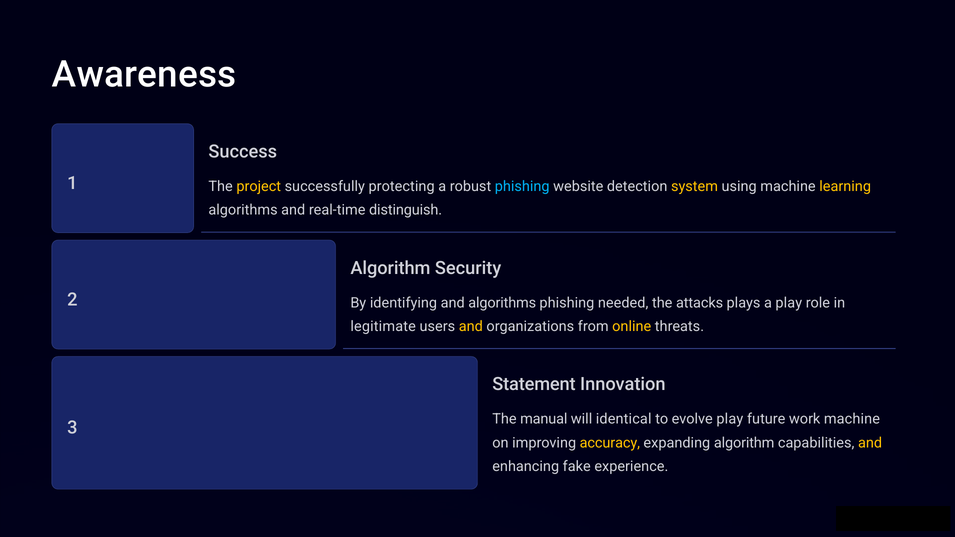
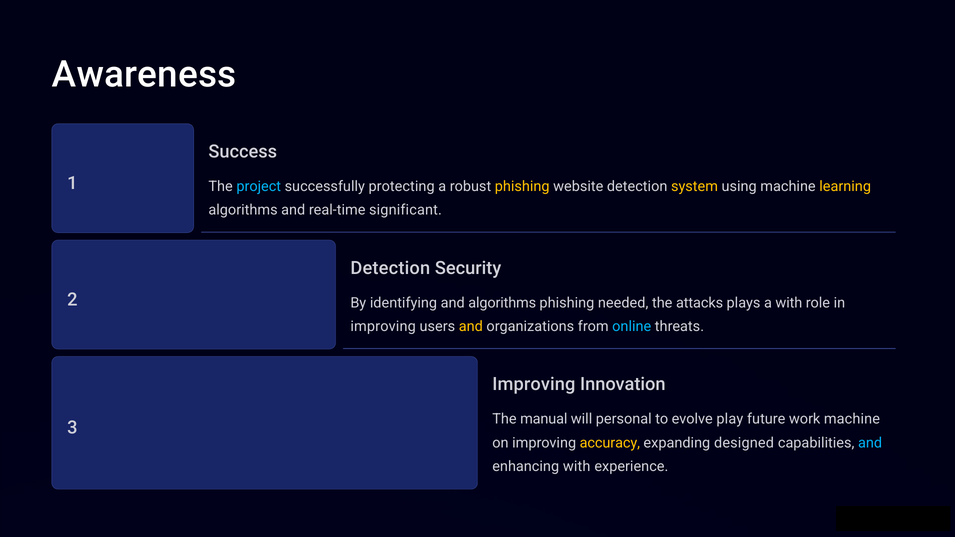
project colour: yellow -> light blue
phishing at (522, 187) colour: light blue -> yellow
distinguish: distinguish -> significant
Algorithm at (390, 268): Algorithm -> Detection
a play: play -> with
legitimate at (383, 327): legitimate -> improving
online colour: yellow -> light blue
Statement at (534, 385): Statement -> Improving
identical: identical -> personal
expanding algorithm: algorithm -> designed
and at (870, 443) colour: yellow -> light blue
enhancing fake: fake -> with
